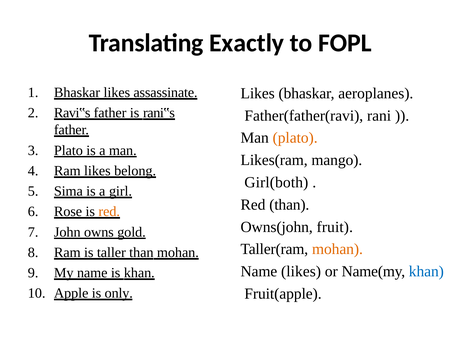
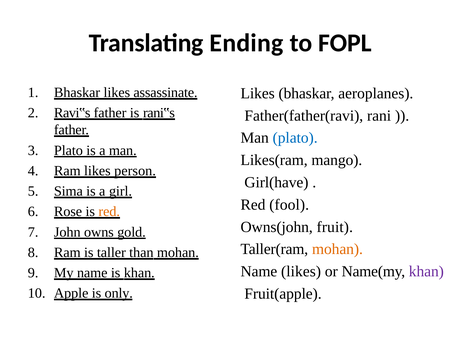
Exactly: Exactly -> Ending
plato at (295, 138) colour: orange -> blue
belong: belong -> person
Girl(both: Girl(both -> Girl(have
Red than: than -> fool
khan at (426, 272) colour: blue -> purple
